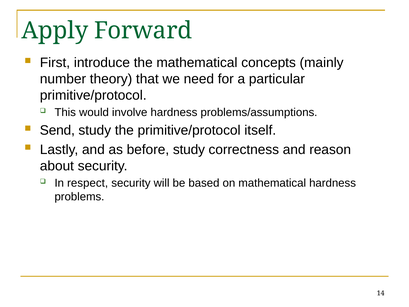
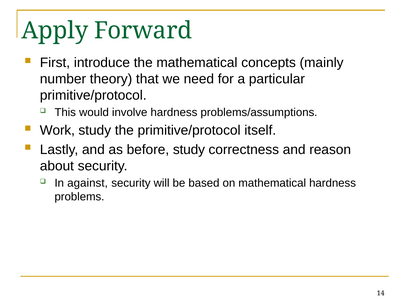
Send: Send -> Work
respect: respect -> against
